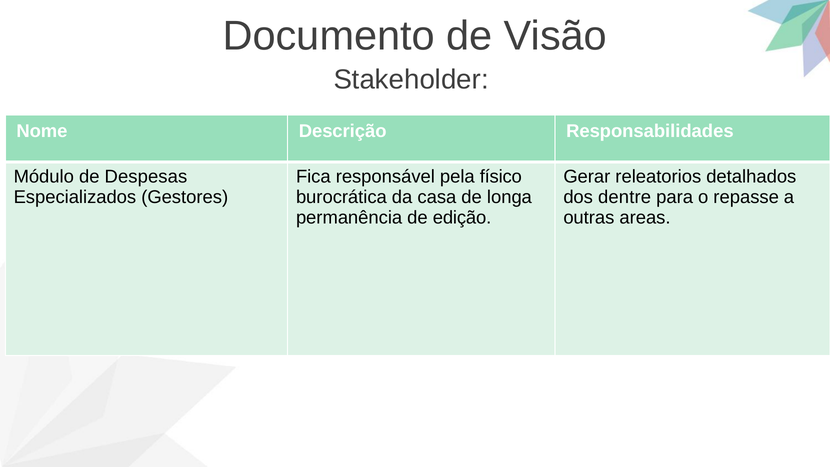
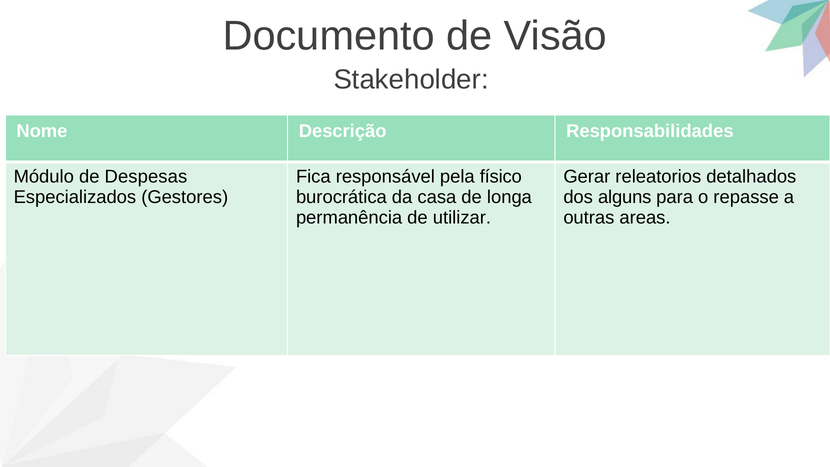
dentre: dentre -> alguns
edição: edição -> utilizar
